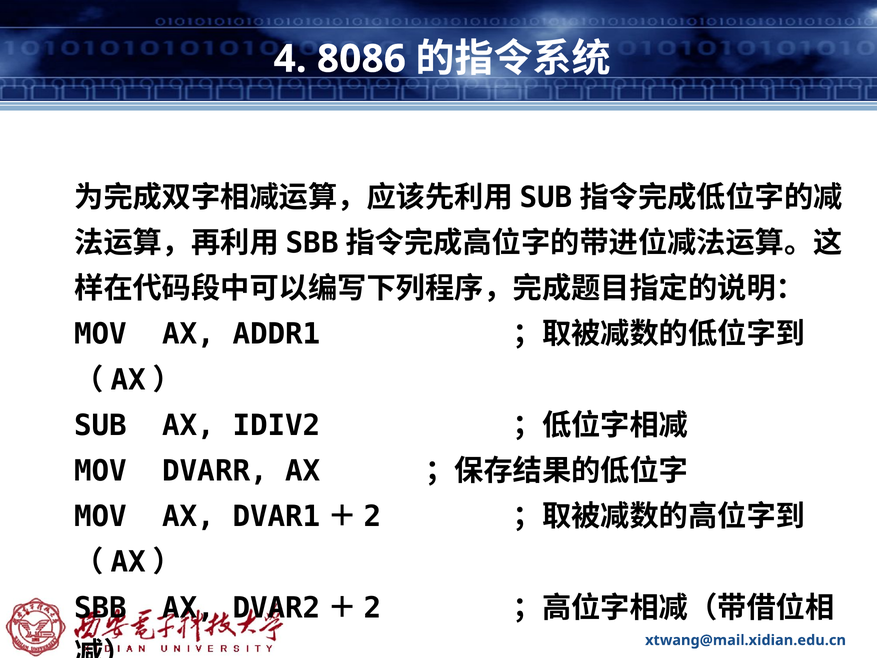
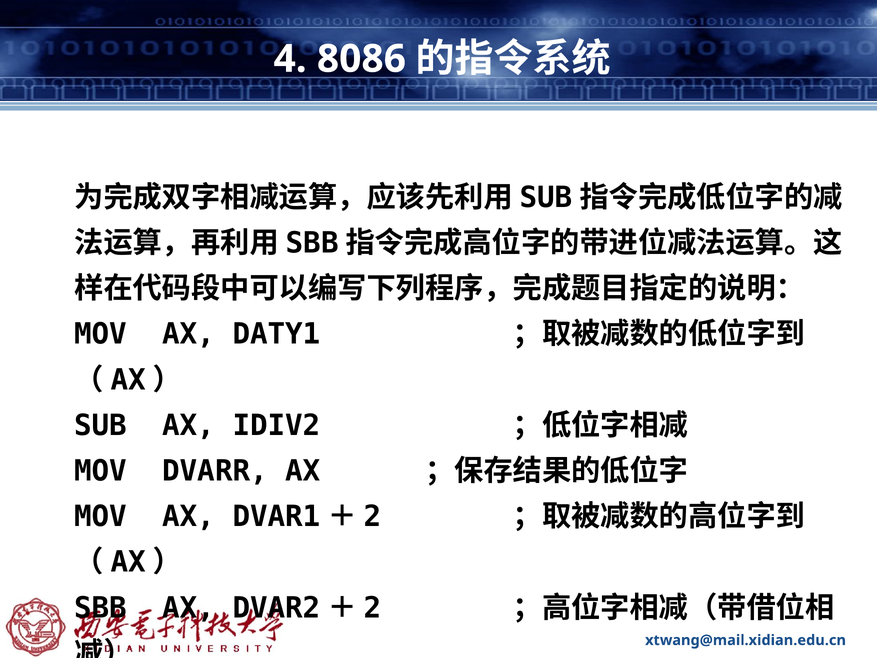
ADDR1: ADDR1 -> DATY1
